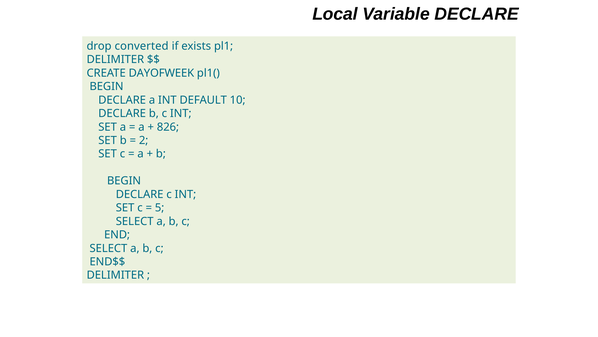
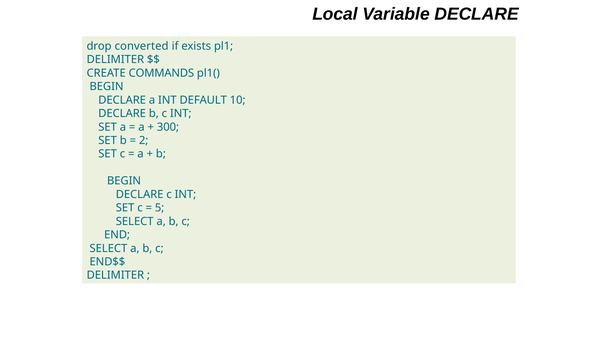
DAYOFWEEK: DAYOFWEEK -> COMMANDS
826: 826 -> 300
